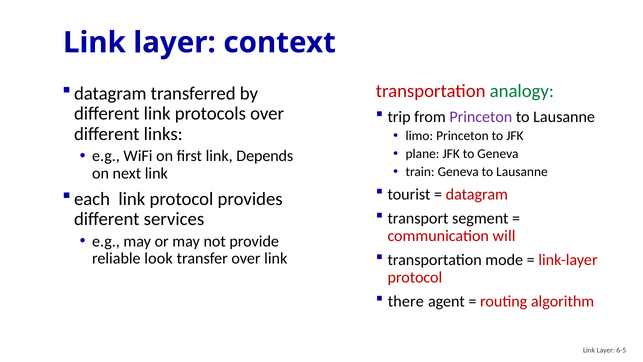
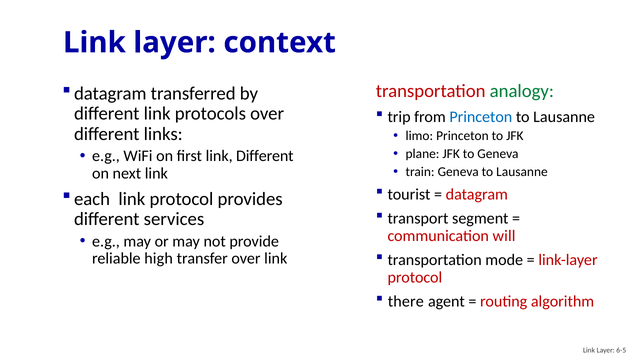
Princeton at (481, 117) colour: purple -> blue
link Depends: Depends -> Different
look: look -> high
